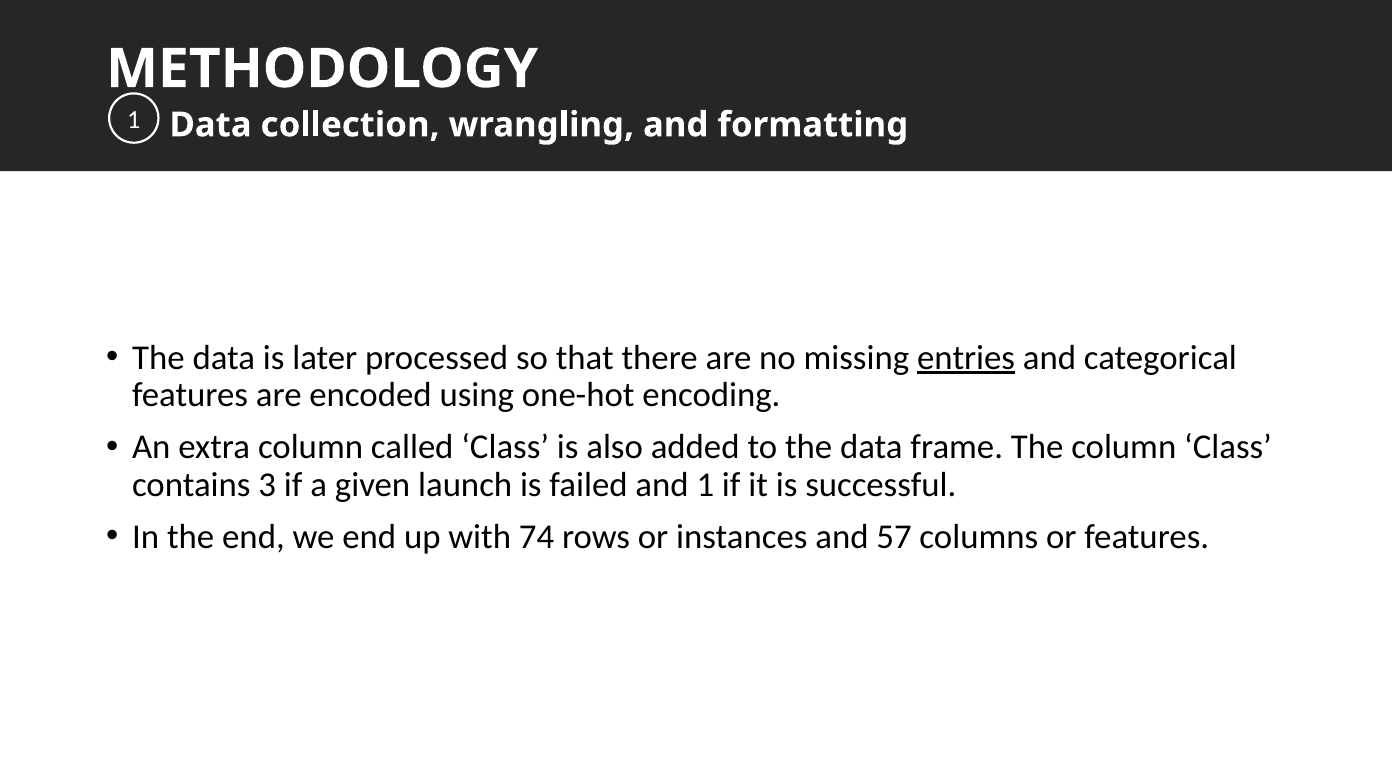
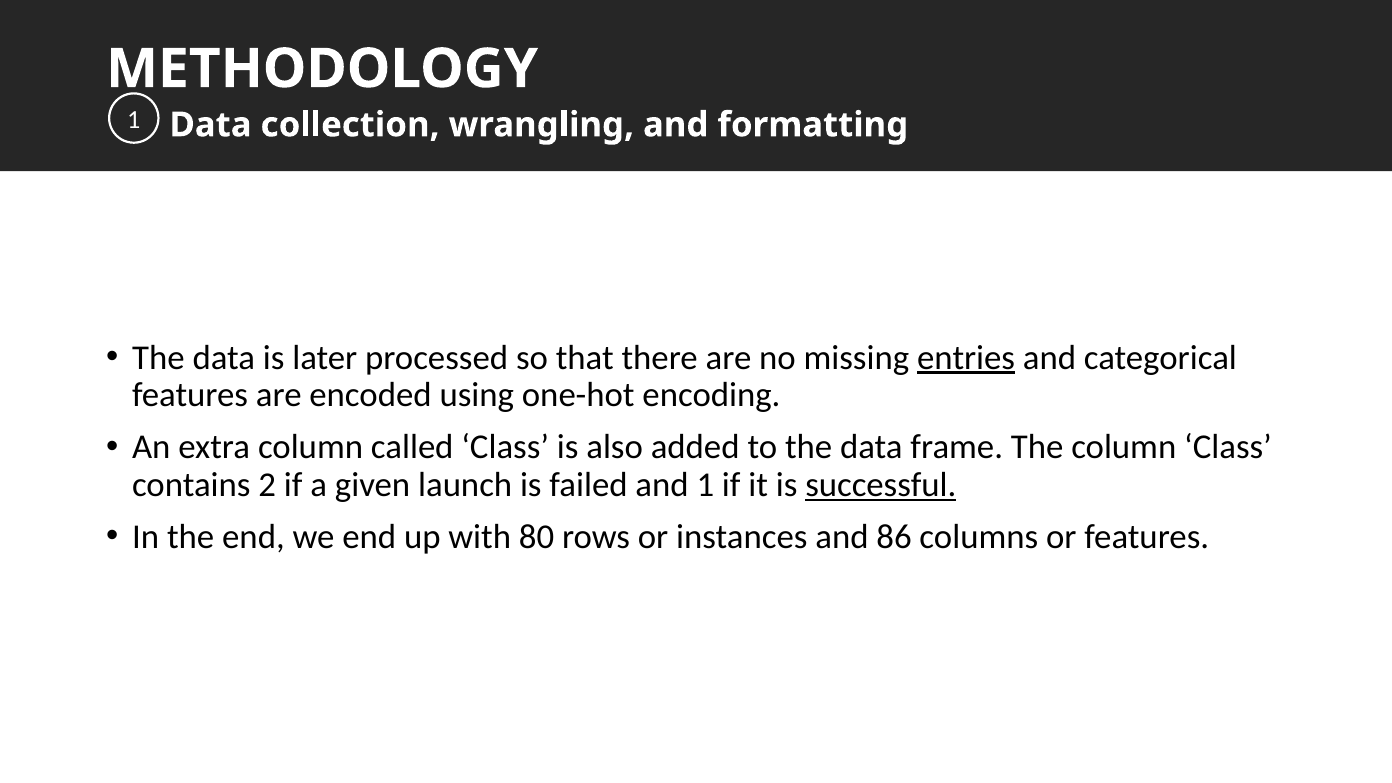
3: 3 -> 2
successful underline: none -> present
74: 74 -> 80
57: 57 -> 86
